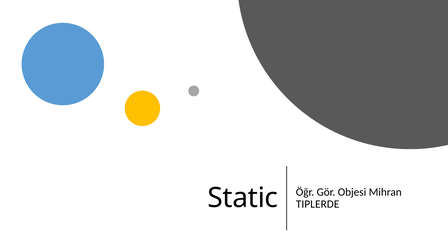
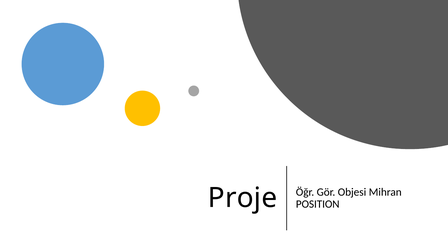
Static: Static -> Proje
TIPLERDE: TIPLERDE -> POSITION
